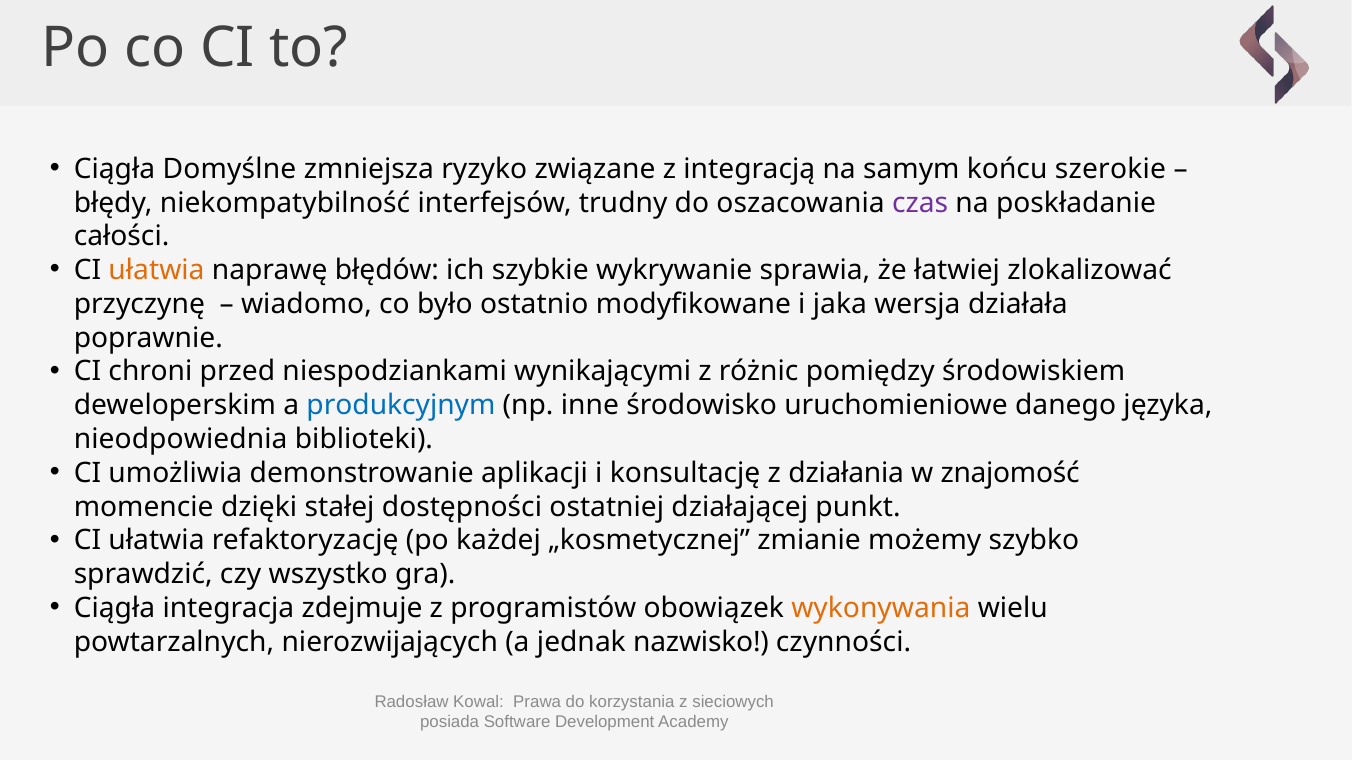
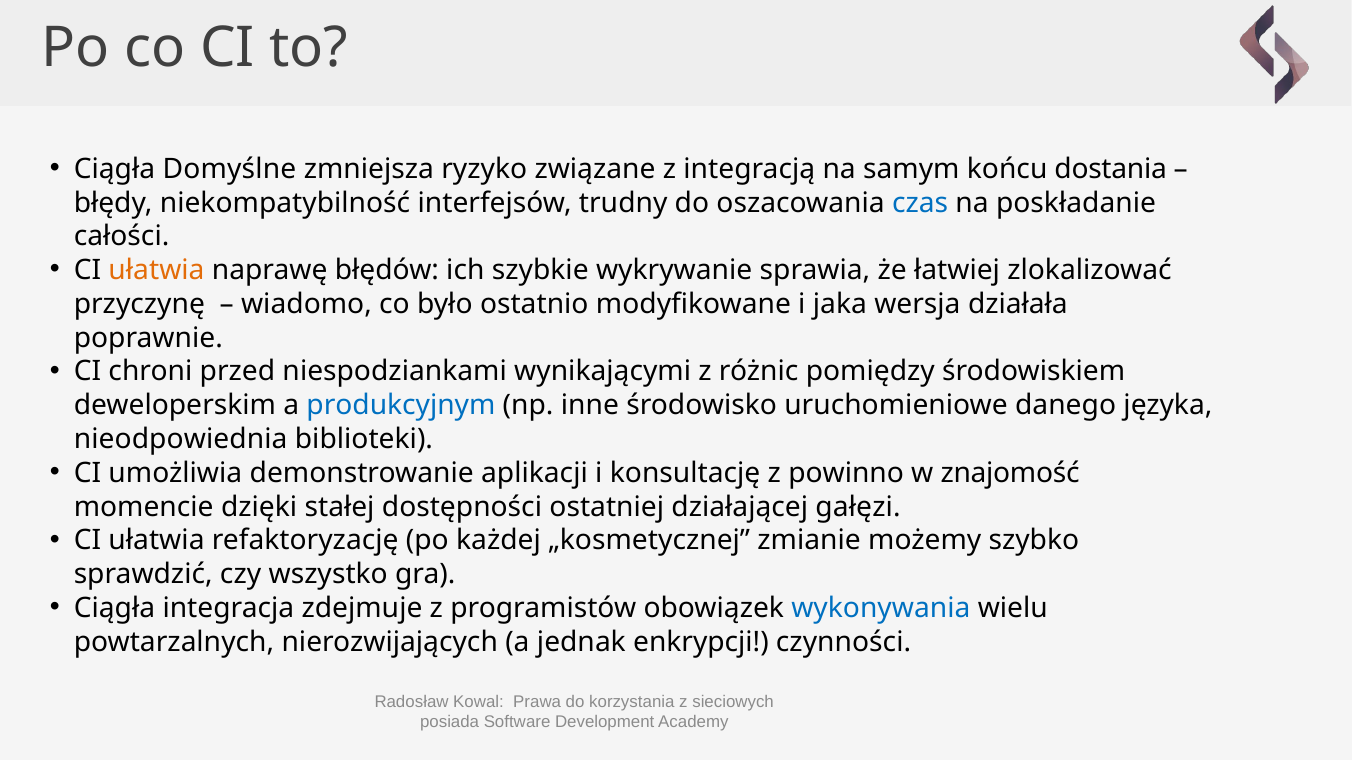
szerokie: szerokie -> dostania
czas colour: purple -> blue
działania: działania -> powinno
punkt: punkt -> gałęzi
wykonywania colour: orange -> blue
nazwisko: nazwisko -> enkrypcji
